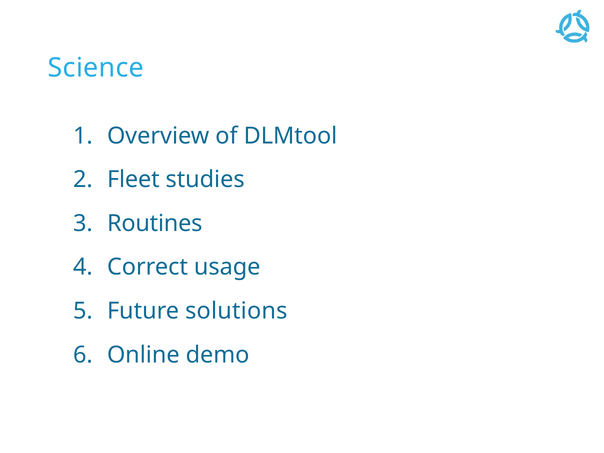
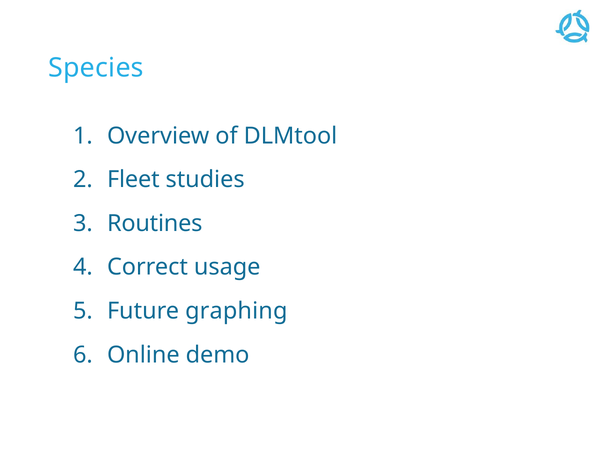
Science: Science -> Species
solutions: solutions -> graphing
